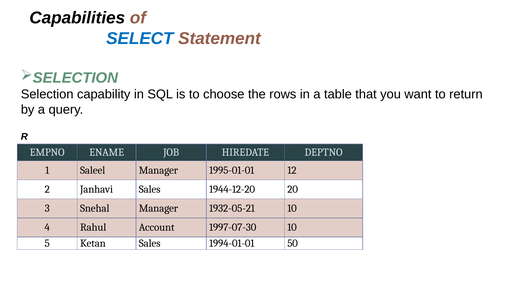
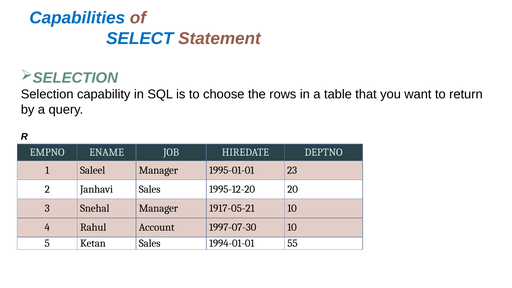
Capabilities colour: black -> blue
12: 12 -> 23
1944-12-20: 1944-12-20 -> 1995-12-20
1932-05-21: 1932-05-21 -> 1917-05-21
50: 50 -> 55
